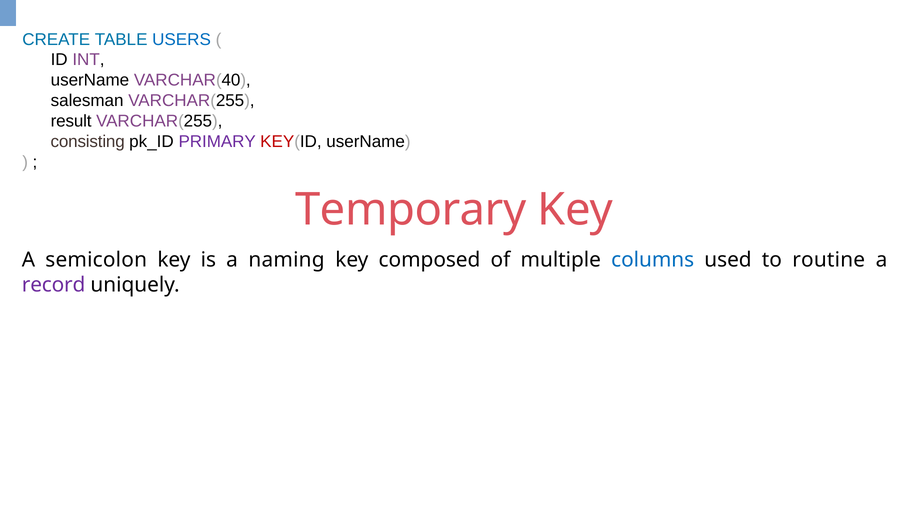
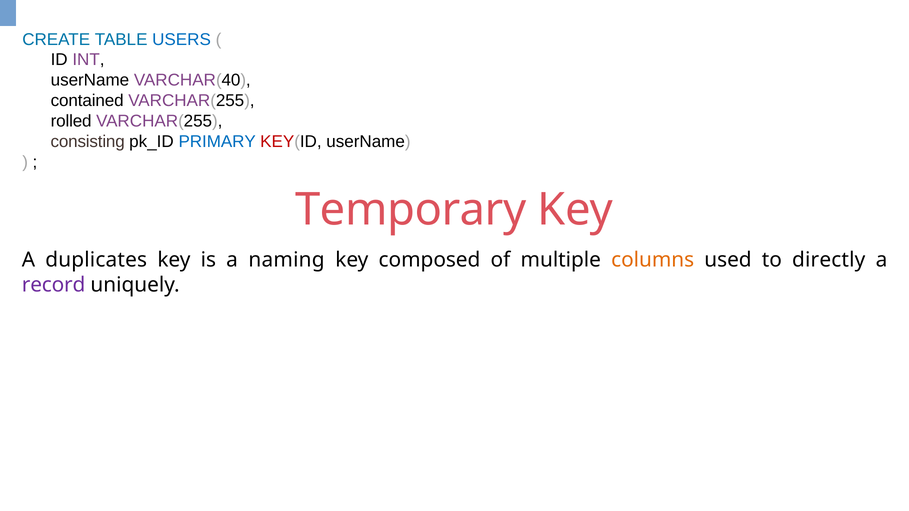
salesman: salesman -> contained
result: result -> rolled
PRIMARY colour: purple -> blue
semicolon: semicolon -> duplicates
columns colour: blue -> orange
routine: routine -> directly
